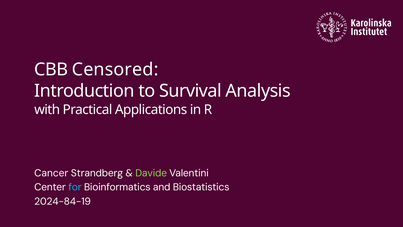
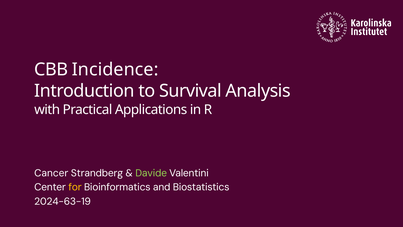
Censored: Censored -> Incidence
for colour: light blue -> yellow
2024-84-19: 2024-84-19 -> 2024-63-19
